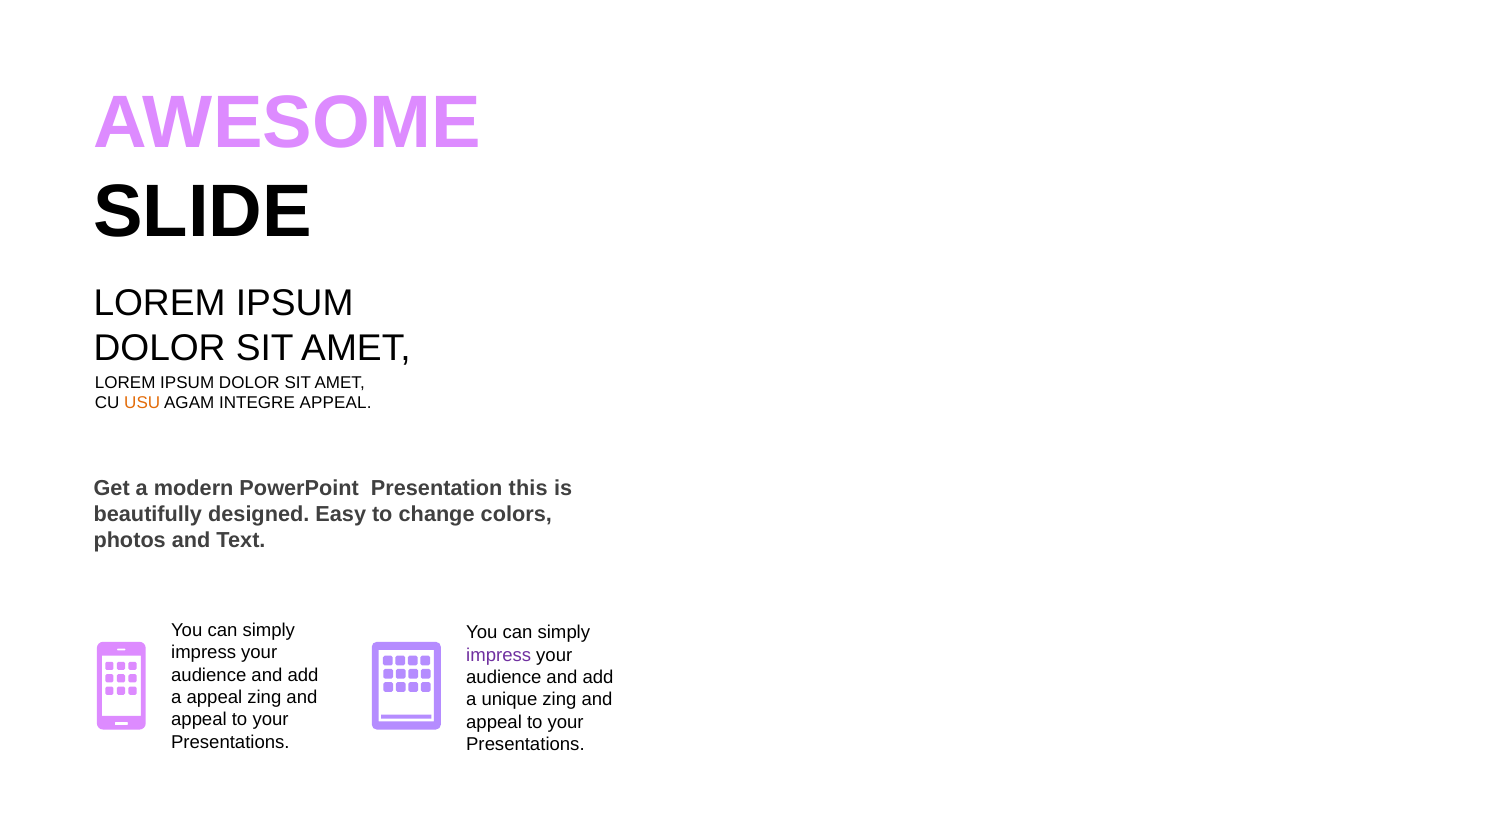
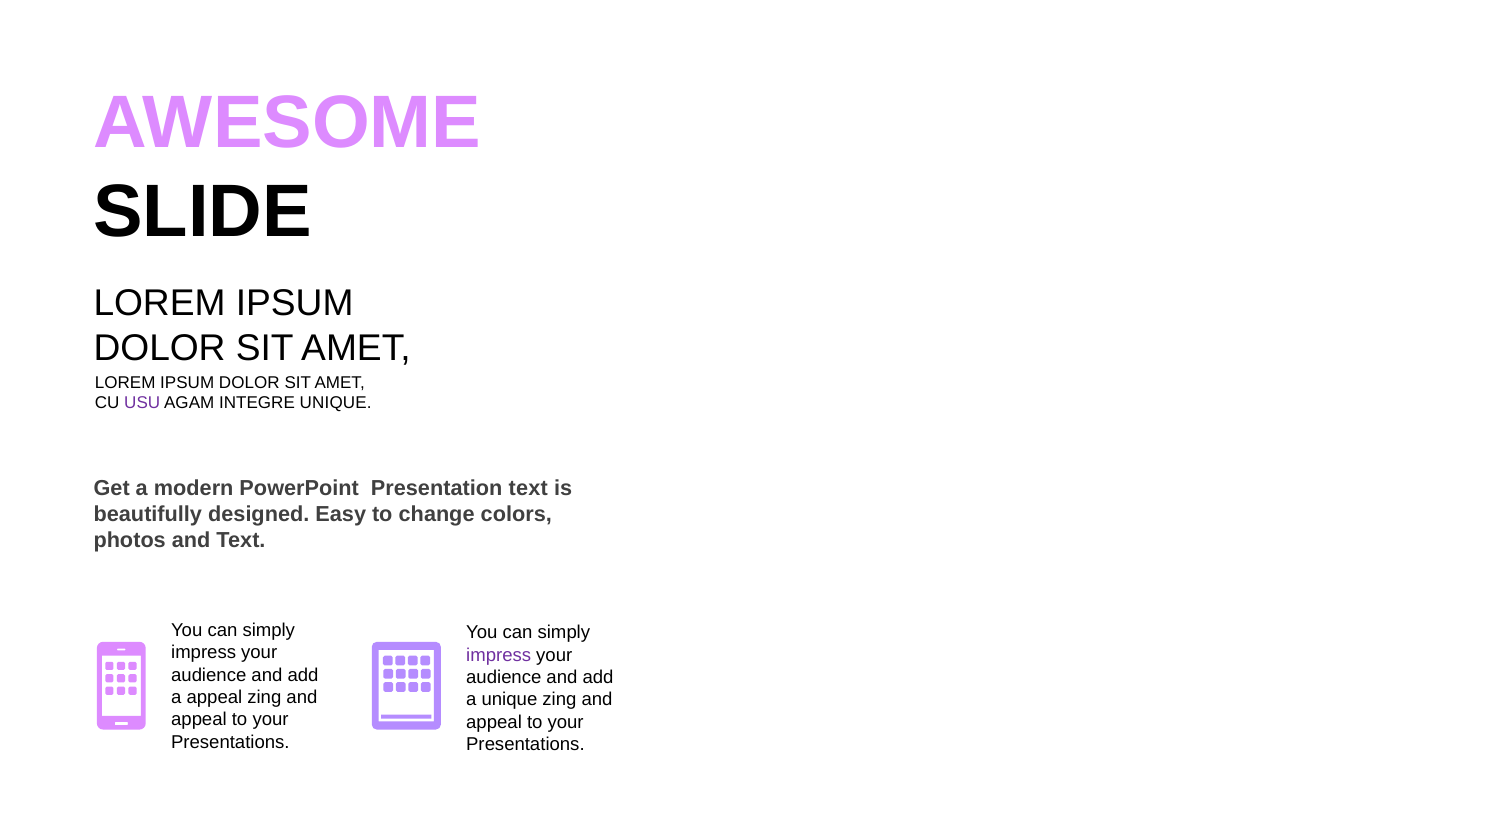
USU colour: orange -> purple
INTEGRE APPEAL: APPEAL -> UNIQUE
Presentation this: this -> text
